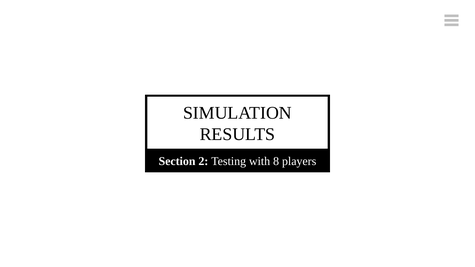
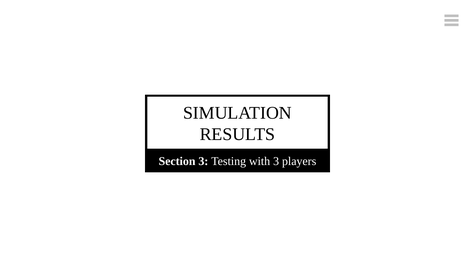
Section 2: 2 -> 3
with 8: 8 -> 3
